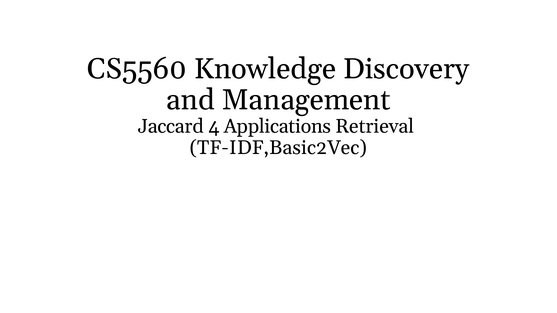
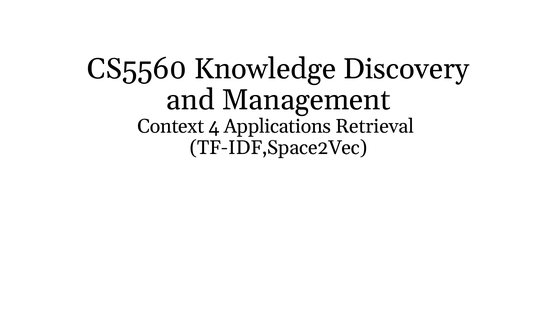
Jaccard: Jaccard -> Context
TF-IDF,Basic2Vec: TF-IDF,Basic2Vec -> TF-IDF,Space2Vec
